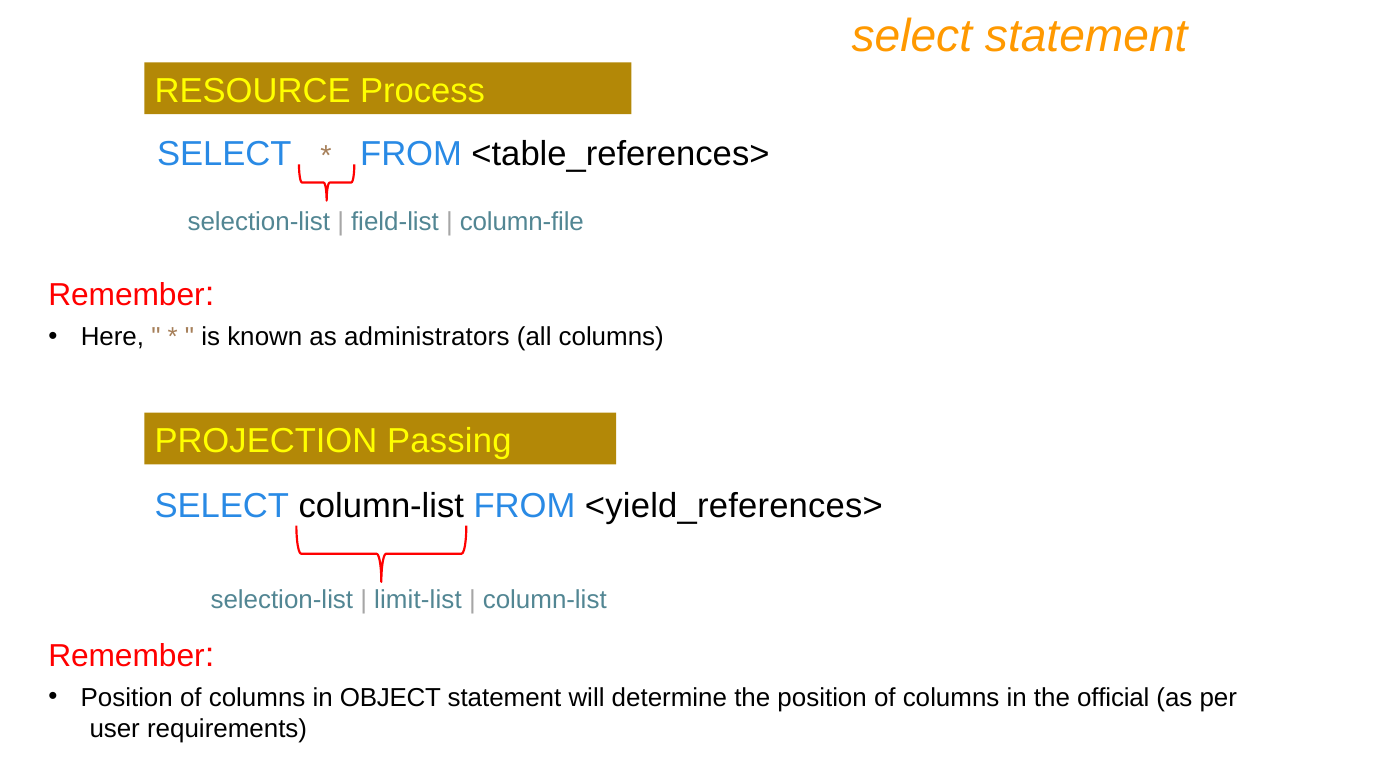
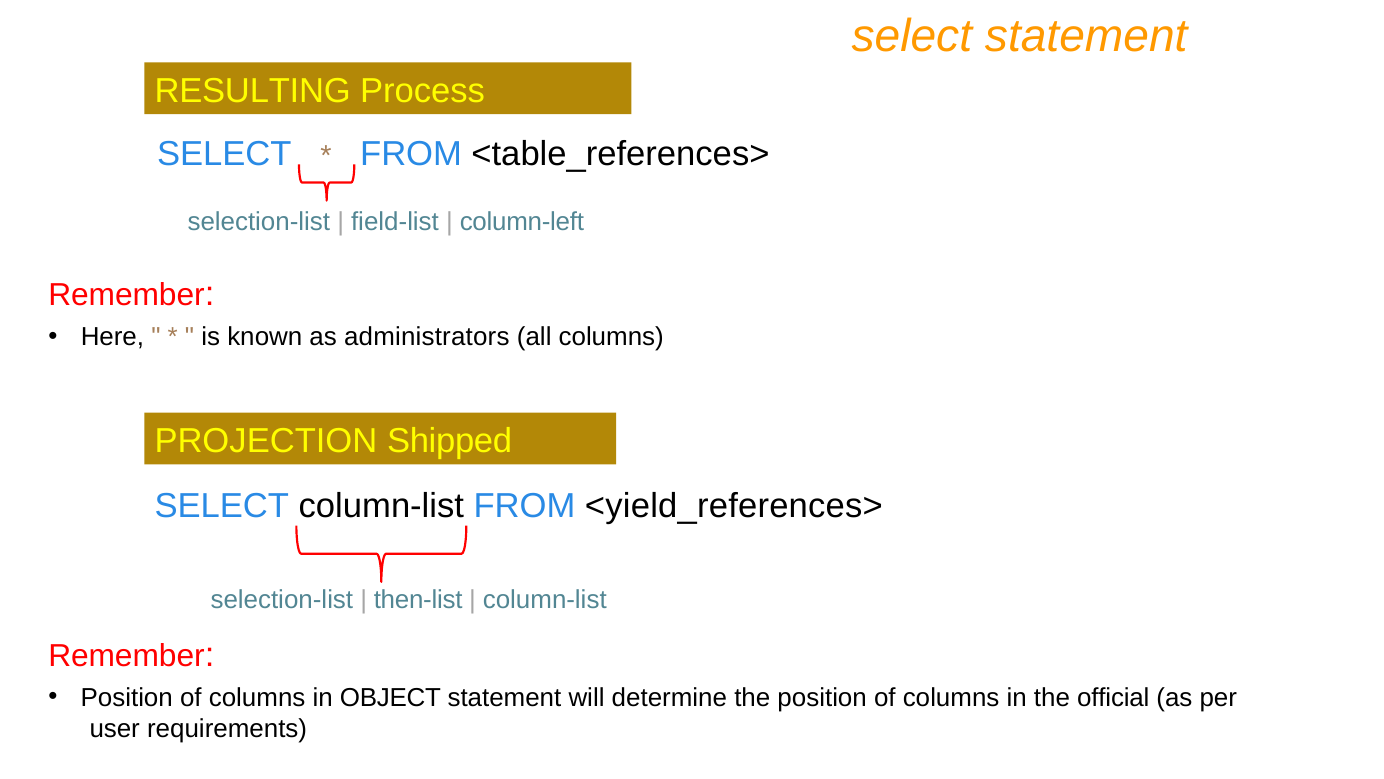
RESOURCE: RESOURCE -> RESULTING
column-file: column-file -> column-left
Passing: Passing -> Shipped
limit-list: limit-list -> then-list
